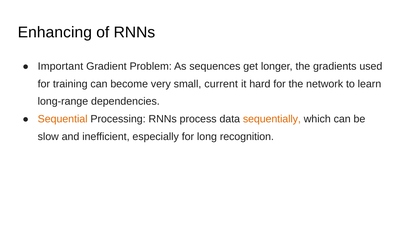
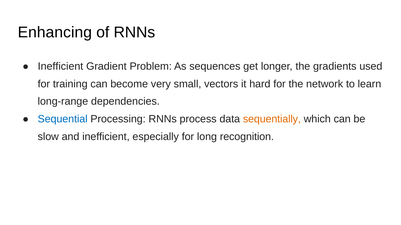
Important at (60, 66): Important -> Inefficient
current: current -> vectors
Sequential colour: orange -> blue
